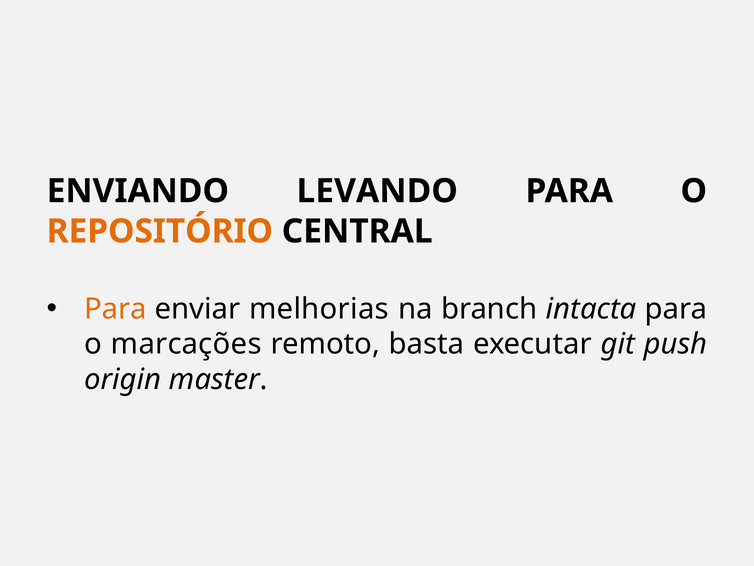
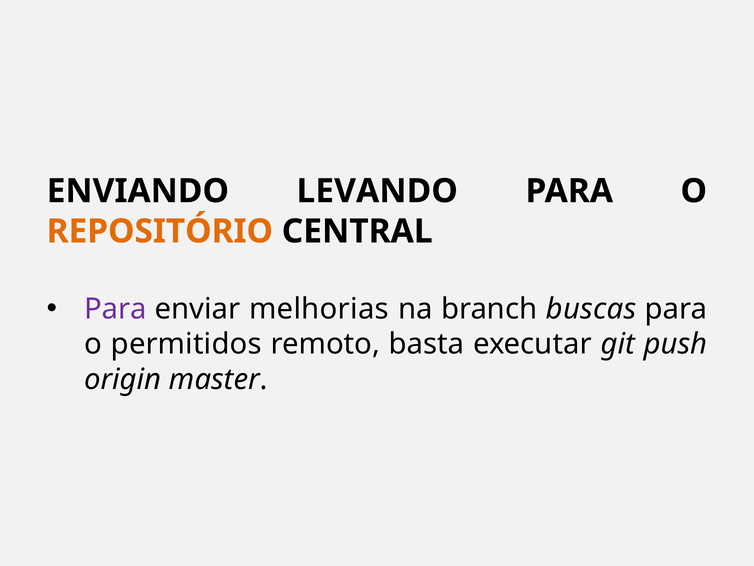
Para at (115, 309) colour: orange -> purple
intacta: intacta -> buscas
marcações: marcações -> permitidos
